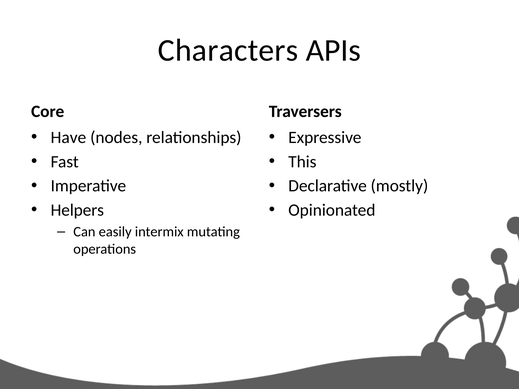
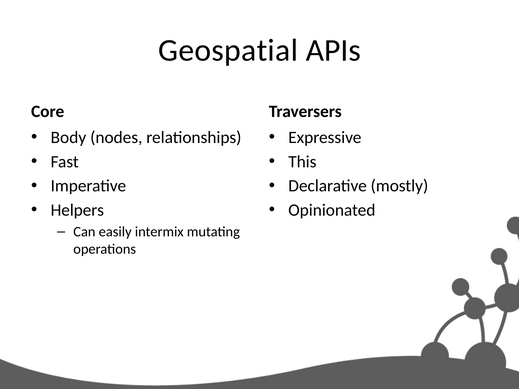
Characters: Characters -> Geospatial
Have: Have -> Body
